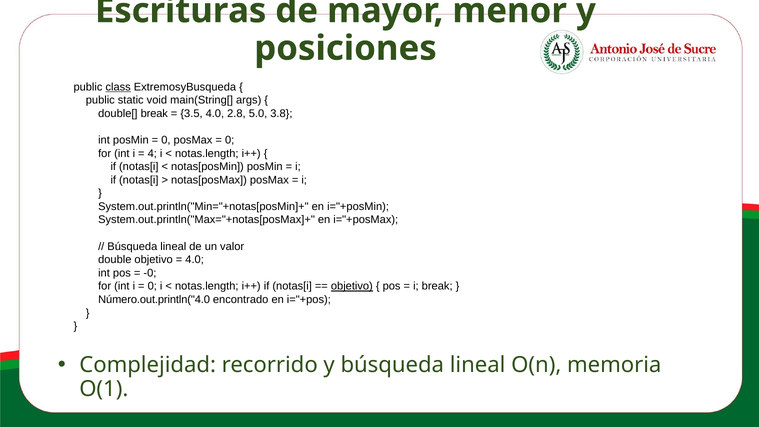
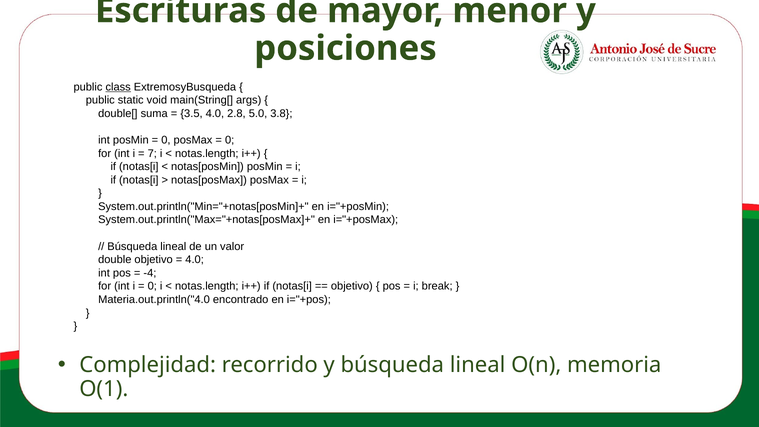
double[ break: break -> suma
4: 4 -> 7
-0: -0 -> -4
objetivo at (352, 286) underline: present -> none
Número.out.println("4.0: Número.out.println("4.0 -> Materia.out.println("4.0
